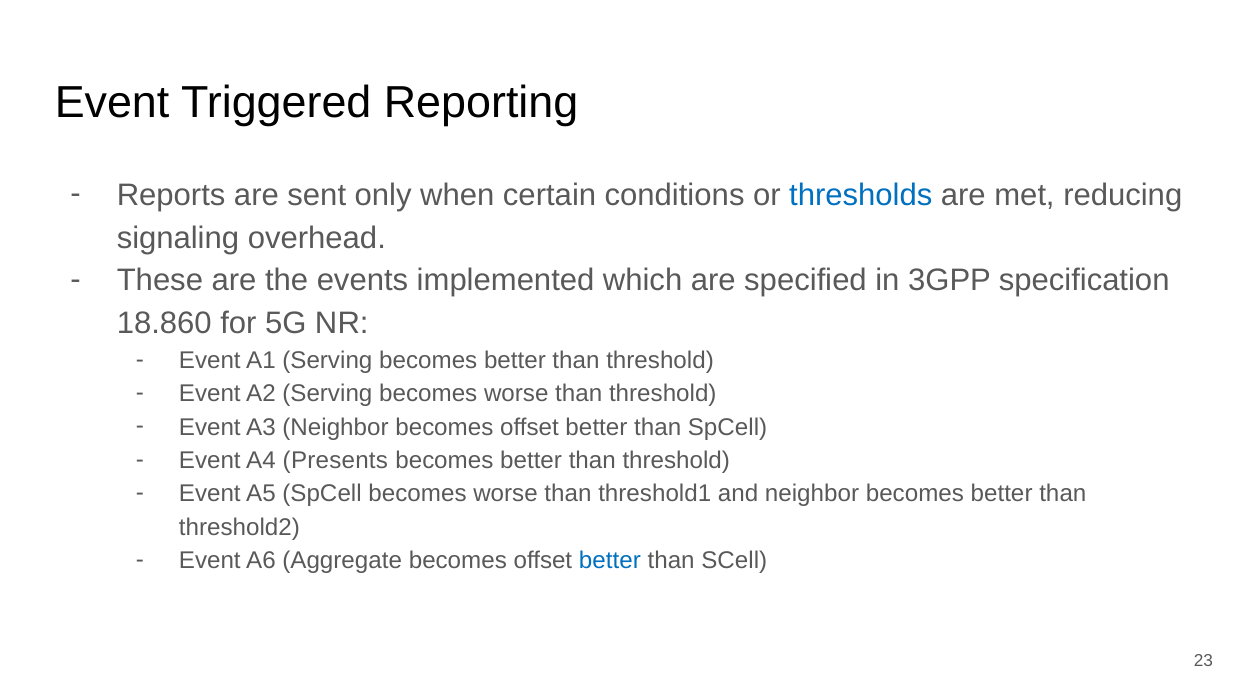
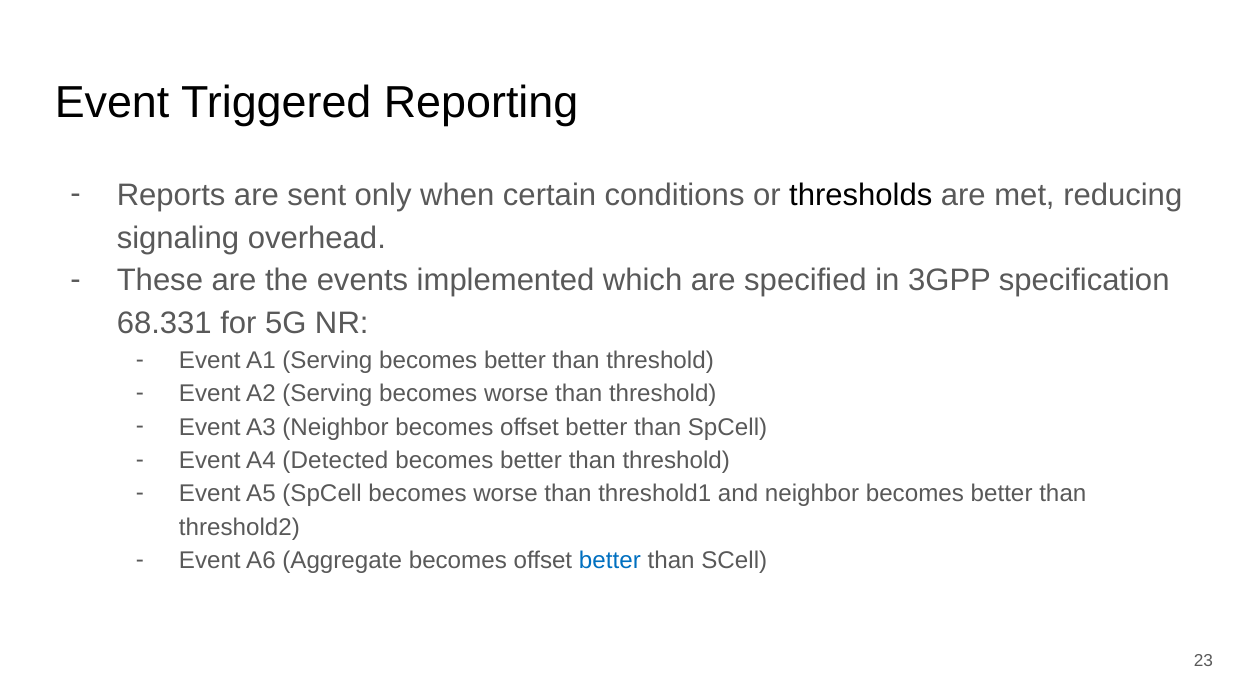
thresholds colour: blue -> black
18.860: 18.860 -> 68.331
Presents: Presents -> Detected
